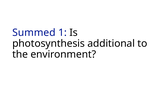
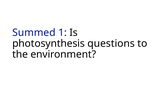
additional: additional -> questions
